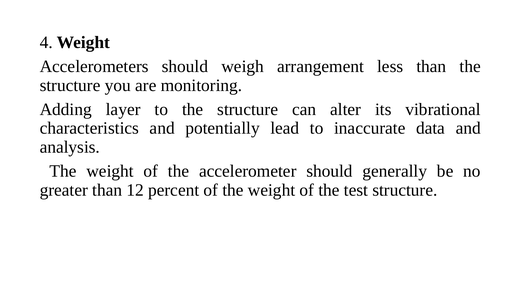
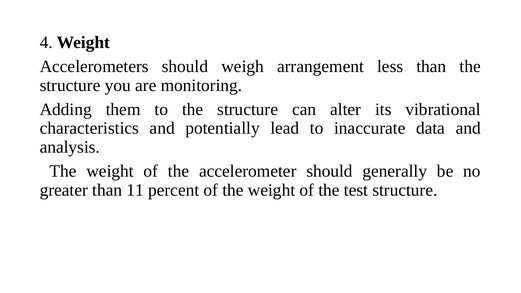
layer: layer -> them
12: 12 -> 11
